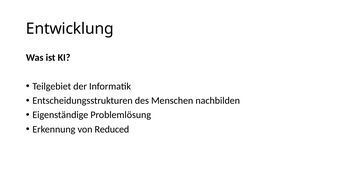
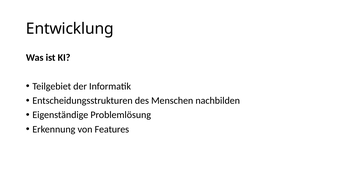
Reduced: Reduced -> Features
